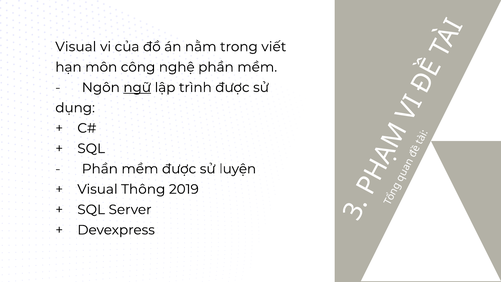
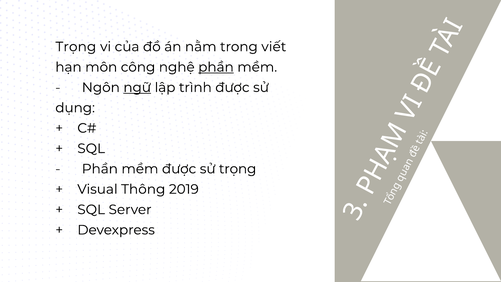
Visual at (76, 47): Visual -> Trọng
phần at (216, 67) underline: none -> present
sử luyện: luyện -> trọng
